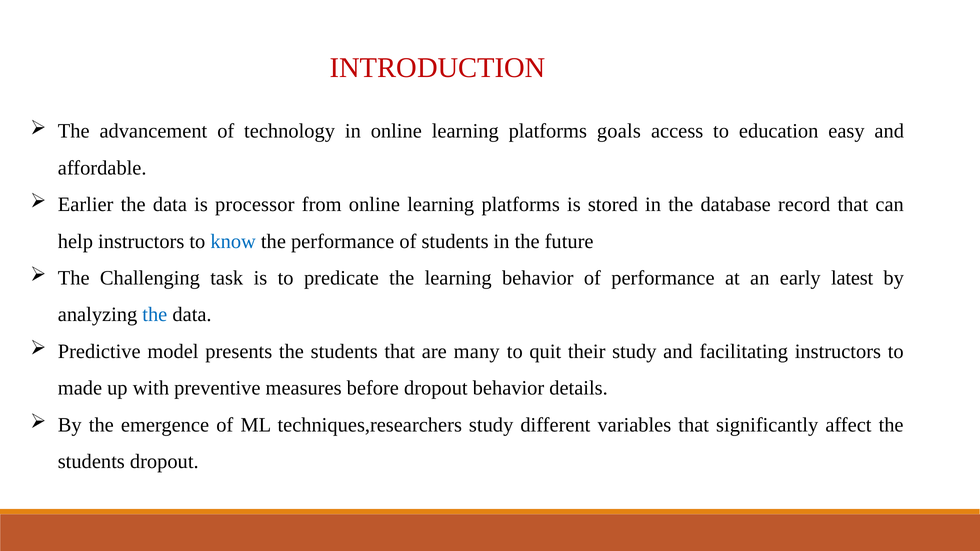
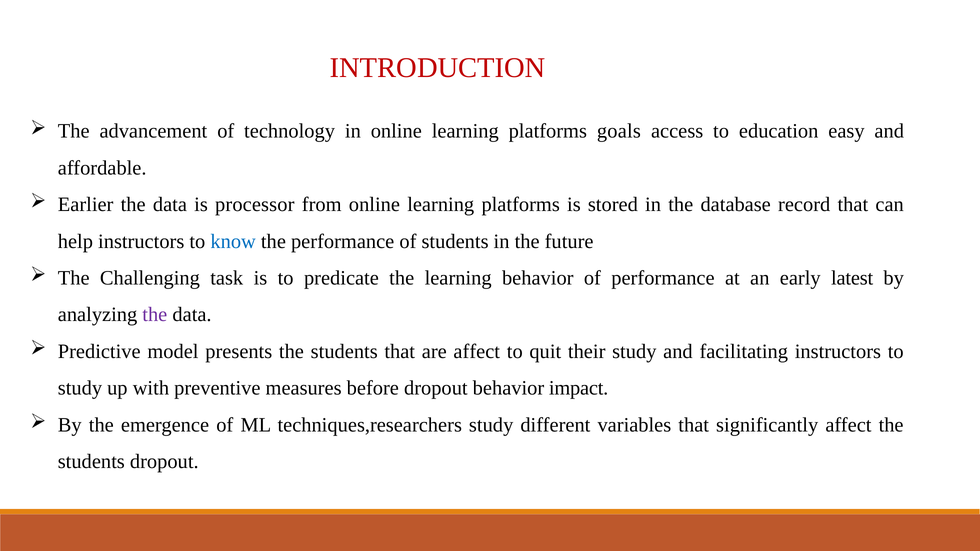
the at (155, 315) colour: blue -> purple
are many: many -> affect
made at (80, 388): made -> study
details: details -> impact
